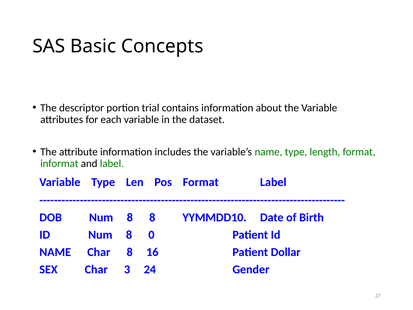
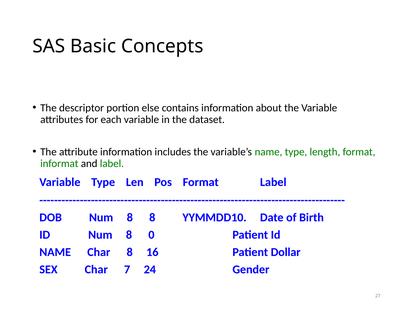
trial: trial -> else
3: 3 -> 7
